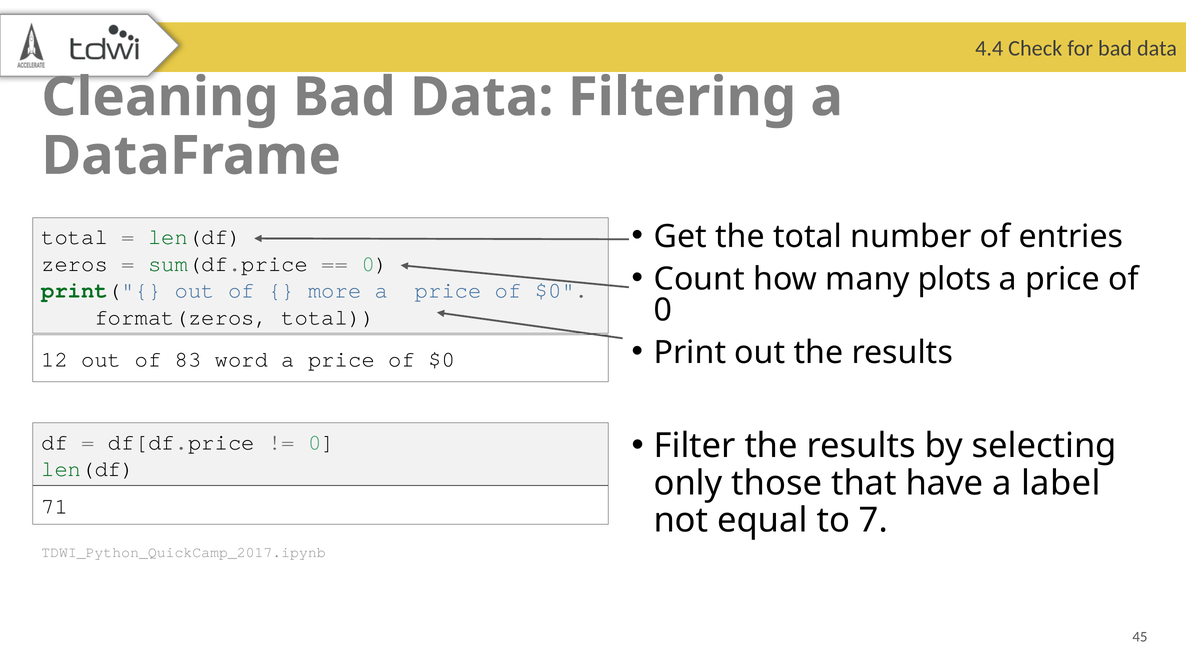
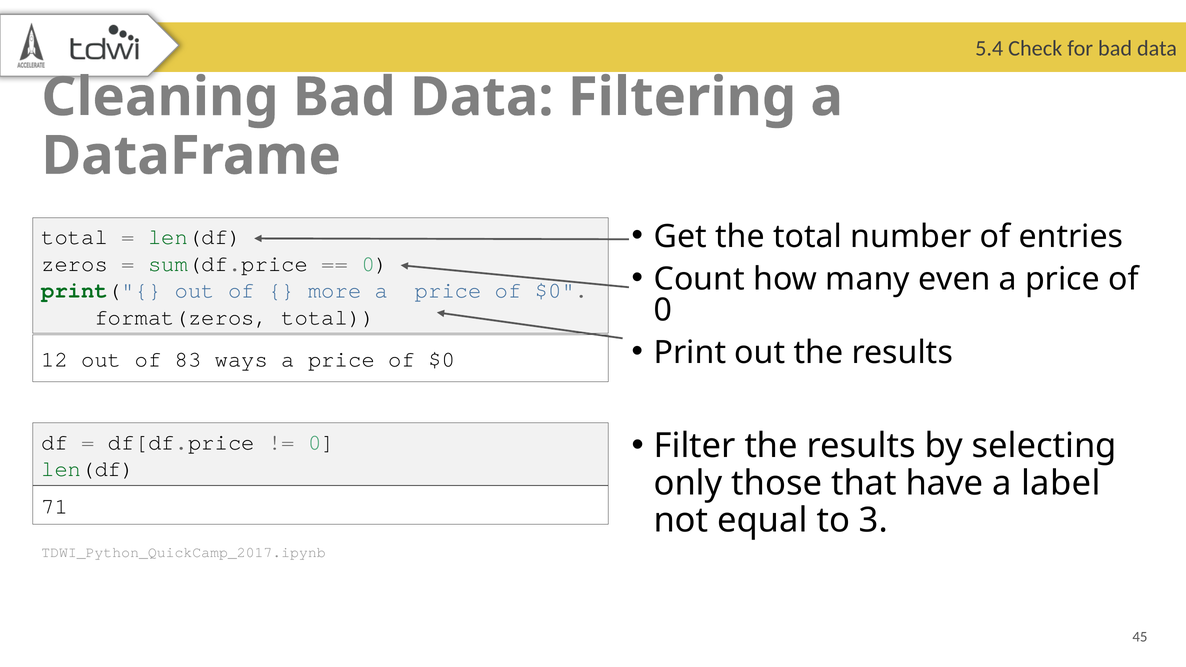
4.4: 4.4 -> 5.4
plots: plots -> even
word: word -> ways
7: 7 -> 3
